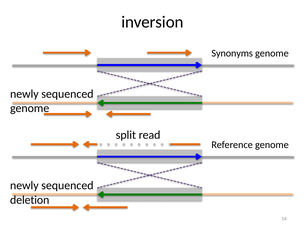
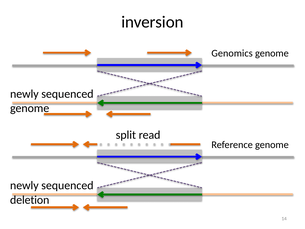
Synonyms: Synonyms -> Genomics
